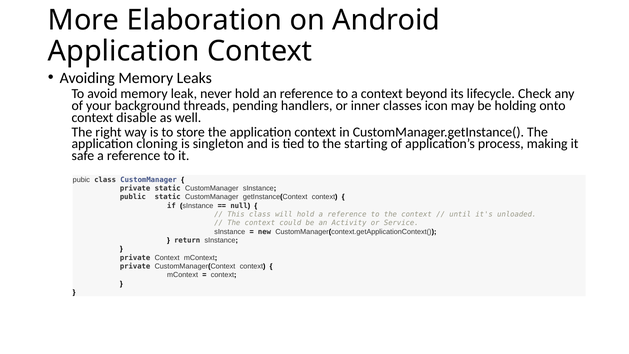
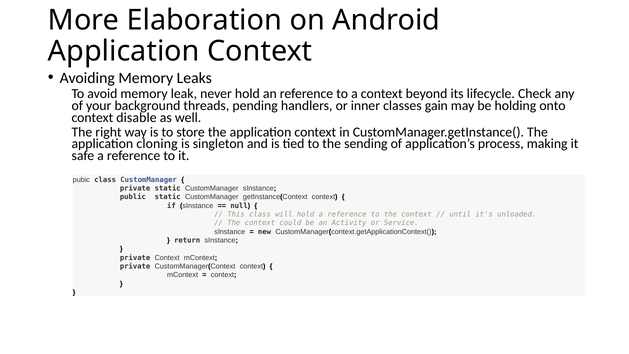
icon: icon -> gain
starting: starting -> sending
